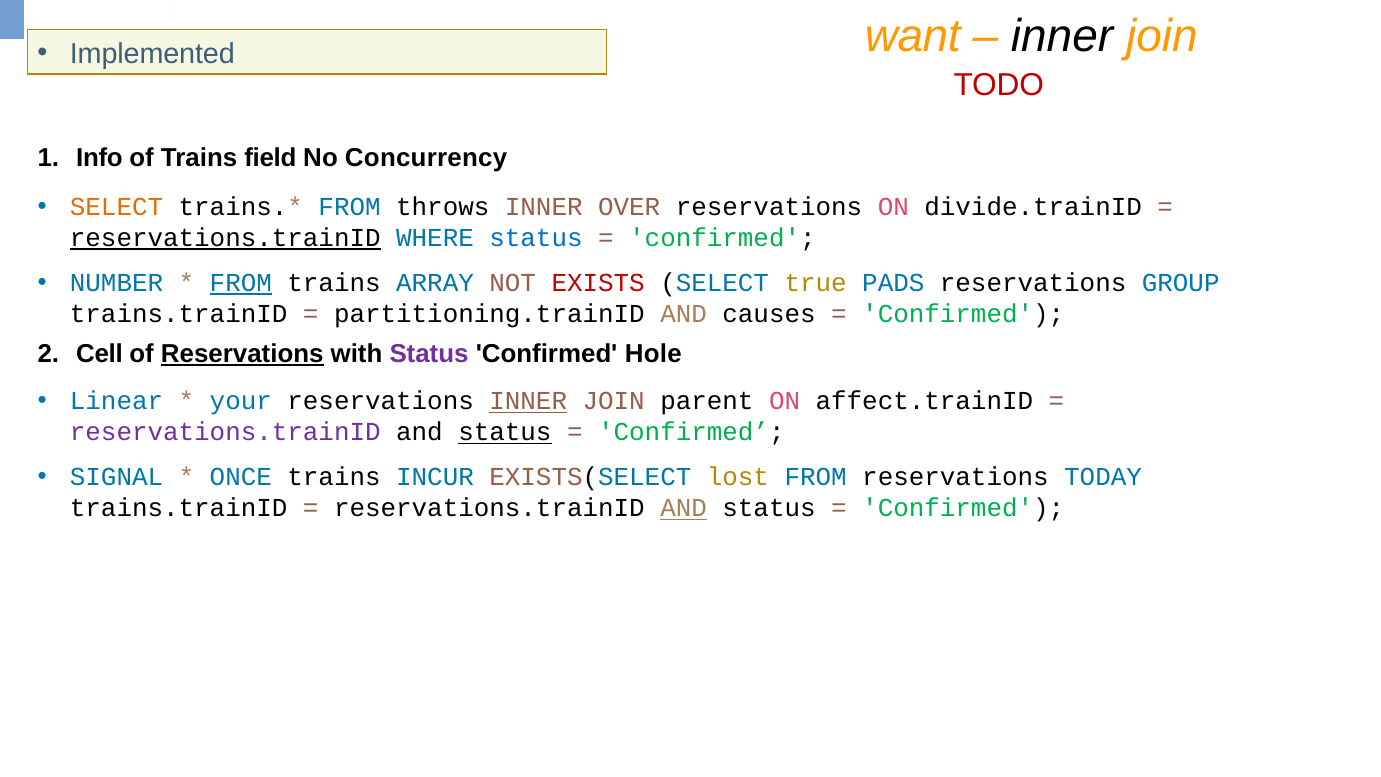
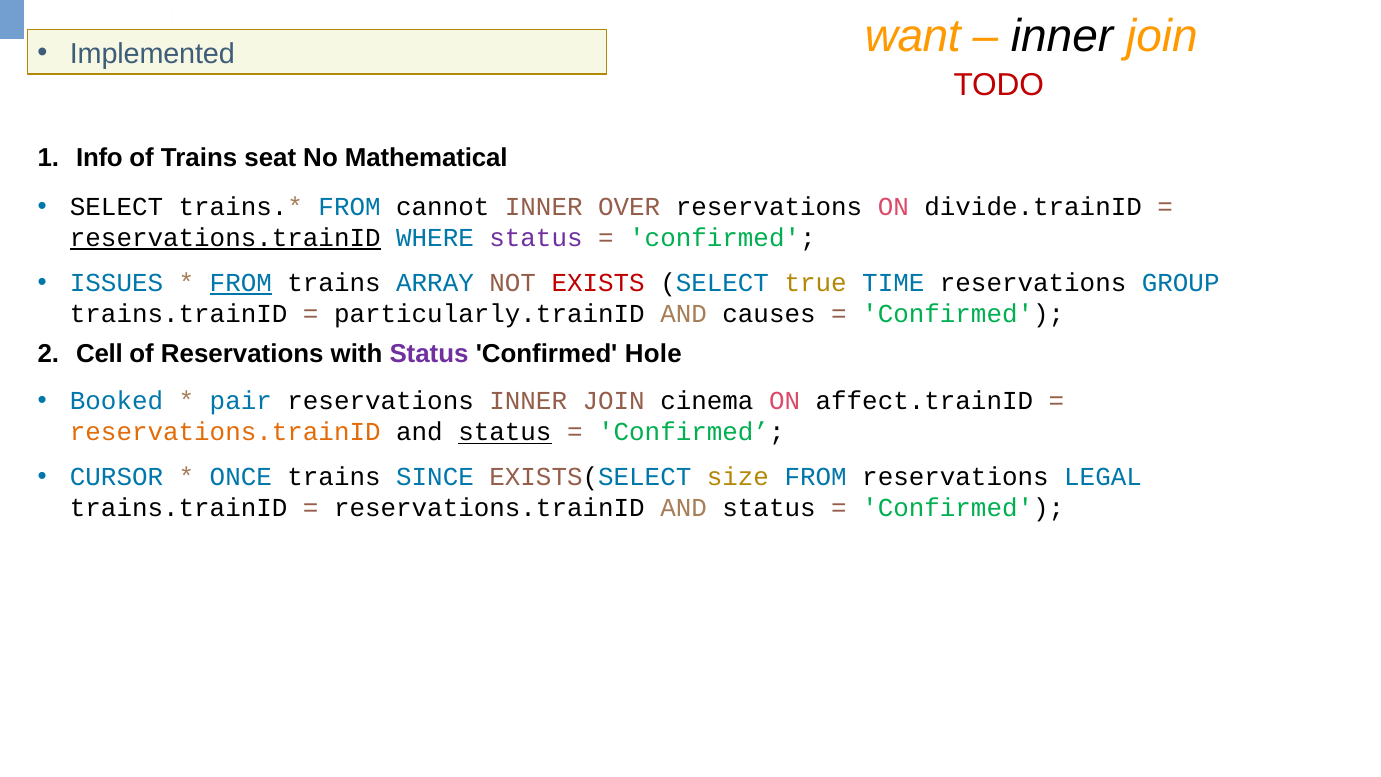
field: field -> seat
Concurrency: Concurrency -> Mathematical
SELECT at (117, 207) colour: orange -> black
throws: throws -> cannot
status at (536, 238) colour: blue -> purple
NUMBER: NUMBER -> ISSUES
PADS: PADS -> TIME
partitioning.trainID: partitioning.trainID -> particularly.trainID
Reservations at (242, 354) underline: present -> none
Linear: Linear -> Booked
your: your -> pair
INNER at (528, 401) underline: present -> none
parent: parent -> cinema
reservations.trainID at (225, 432) colour: purple -> orange
SIGNAL: SIGNAL -> CURSOR
INCUR: INCUR -> SINCE
lost: lost -> size
TODAY: TODAY -> LEGAL
AND at (684, 508) underline: present -> none
